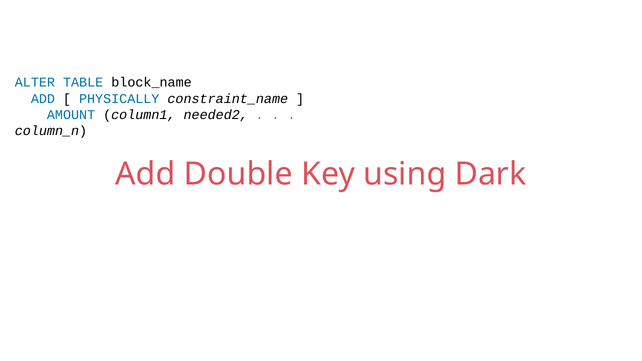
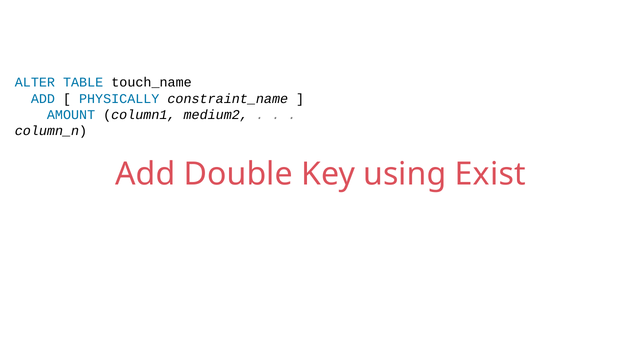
block_name: block_name -> touch_name
needed2: needed2 -> medium2
Dark: Dark -> Exist
